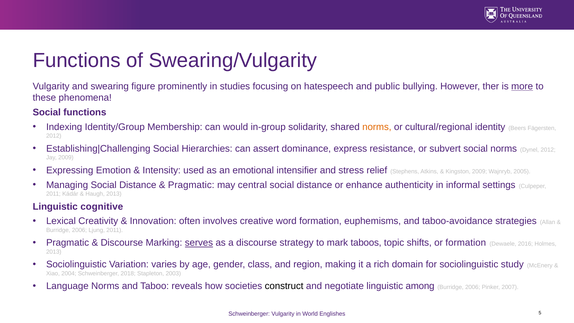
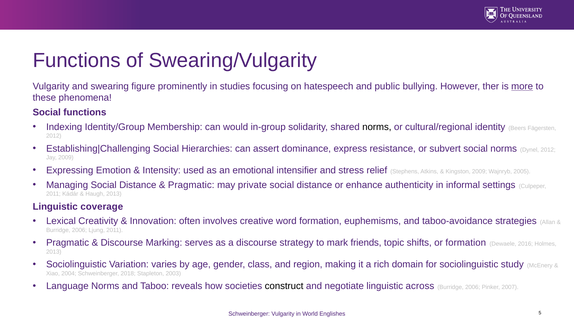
norms at (377, 127) colour: orange -> black
central: central -> private
cognitive: cognitive -> coverage
serves underline: present -> none
taboos: taboos -> friends
among: among -> across
